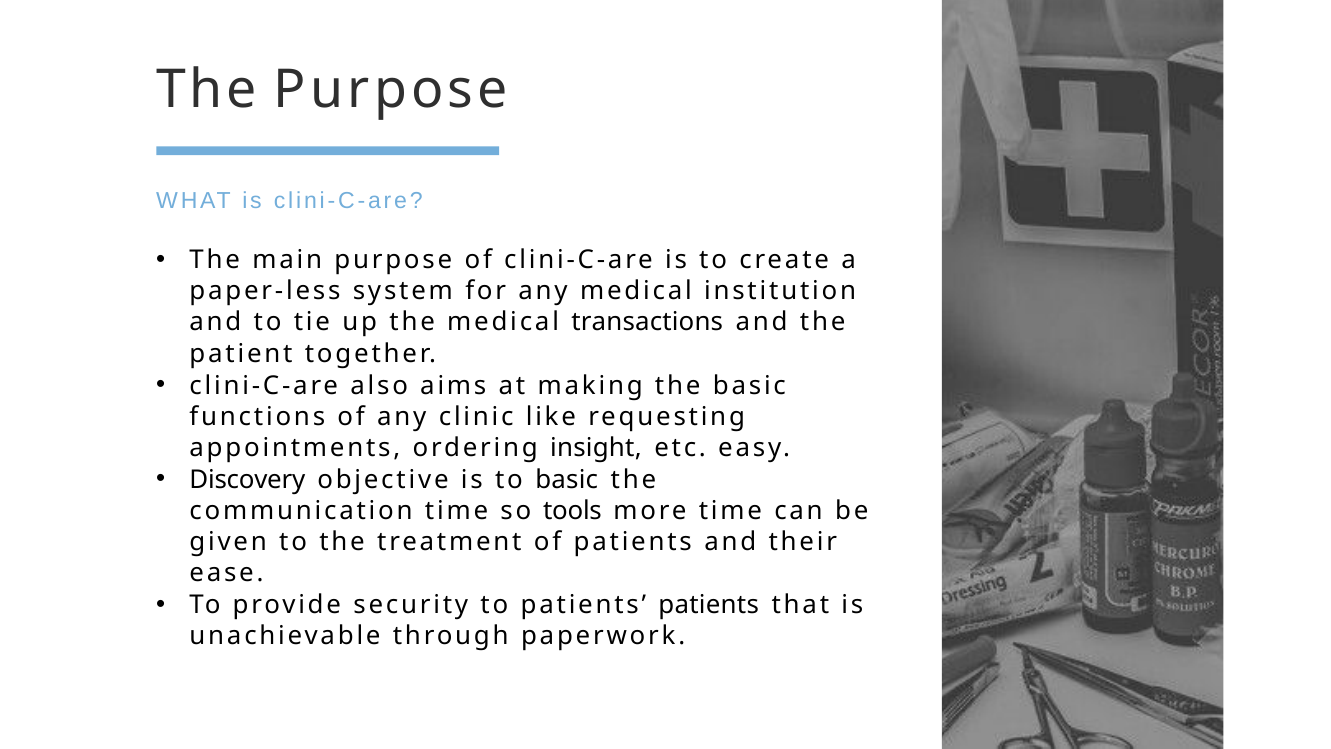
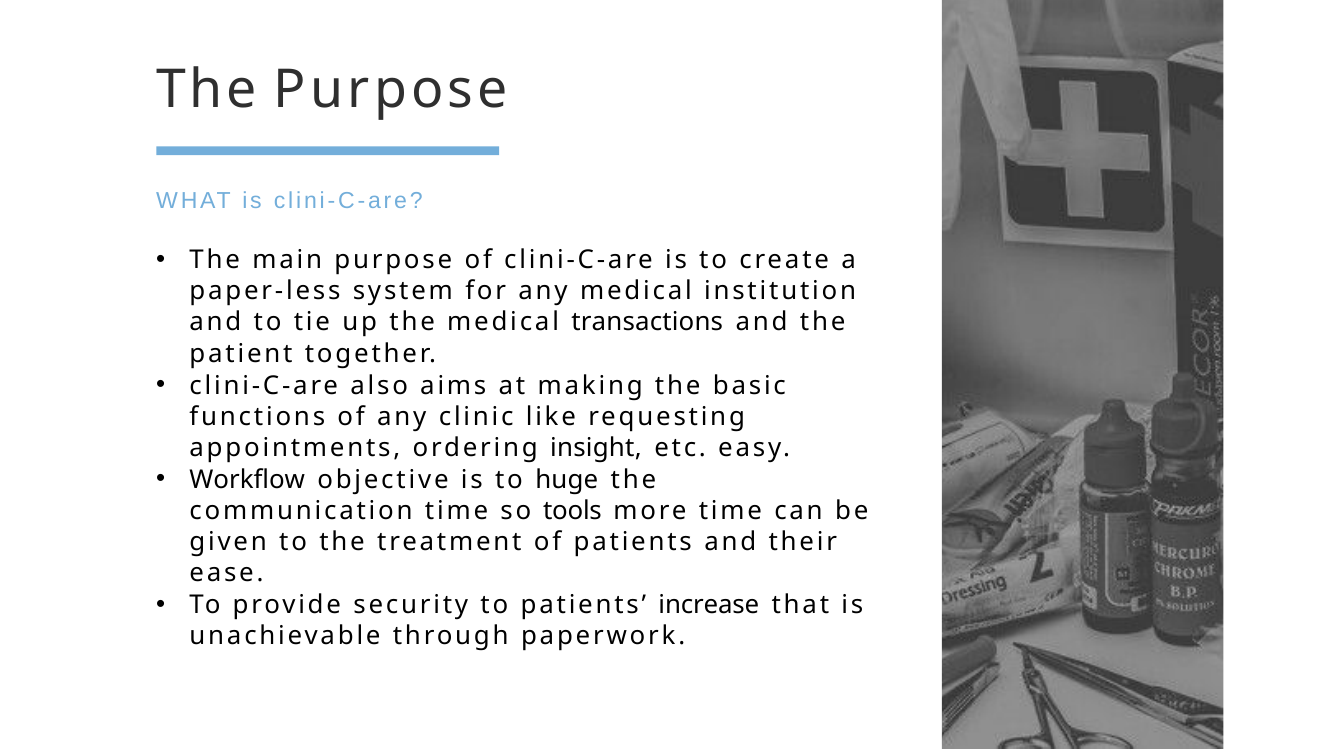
Discovery: Discovery -> Workflow
to basic: basic -> huge
patients patients: patients -> increase
